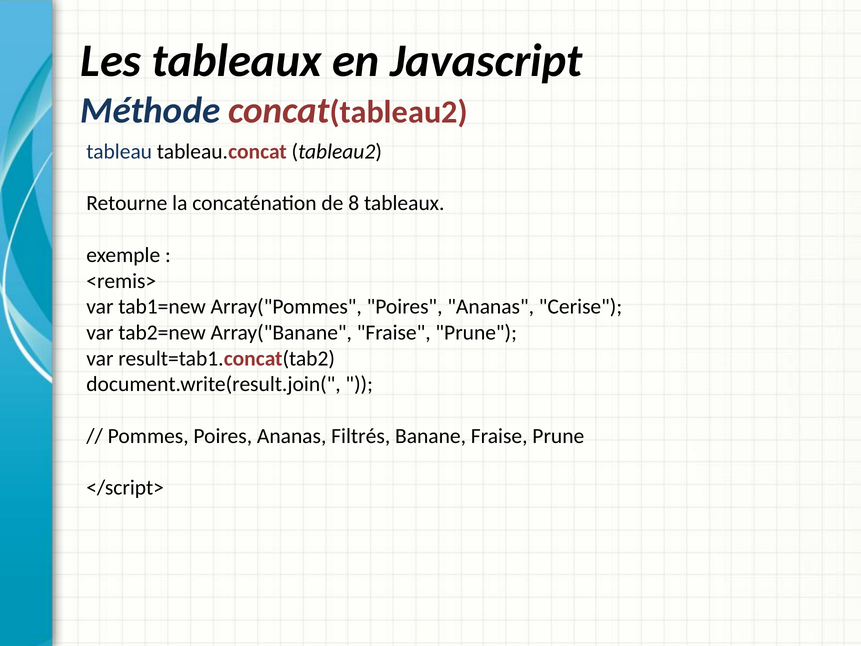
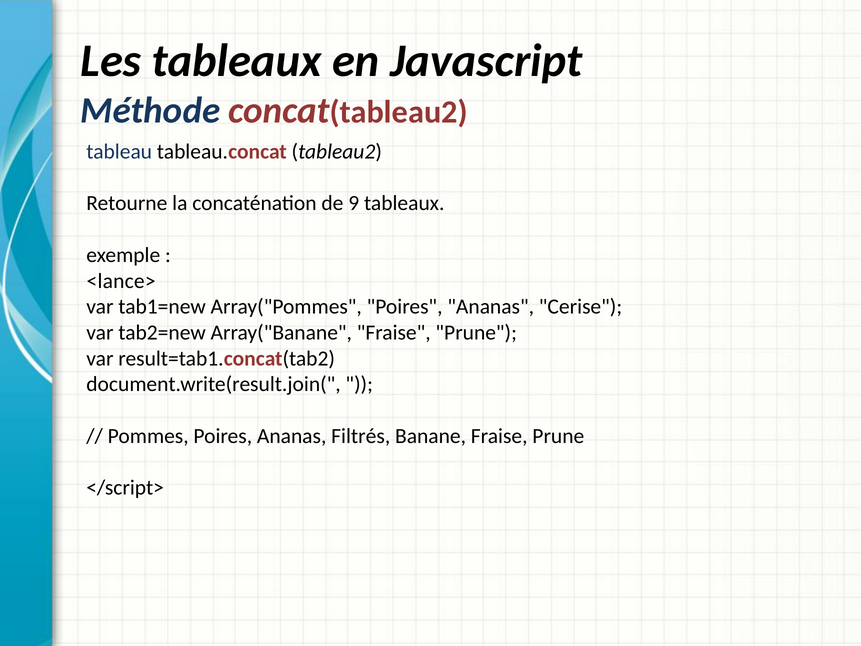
8: 8 -> 9
<remis>: <remis> -> <lance>
